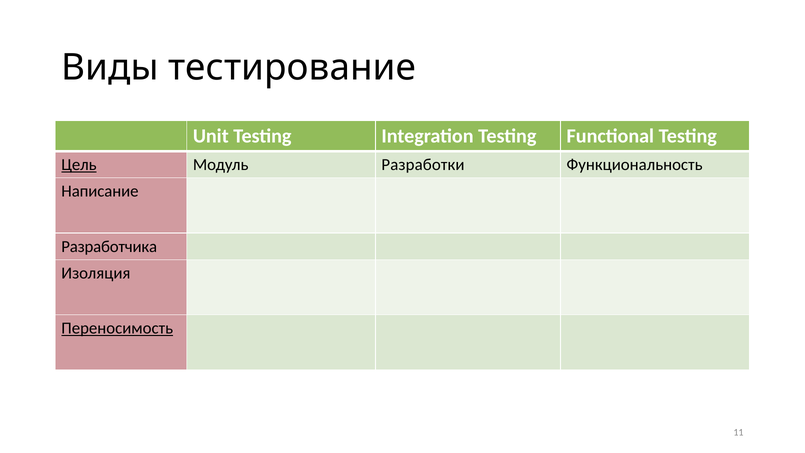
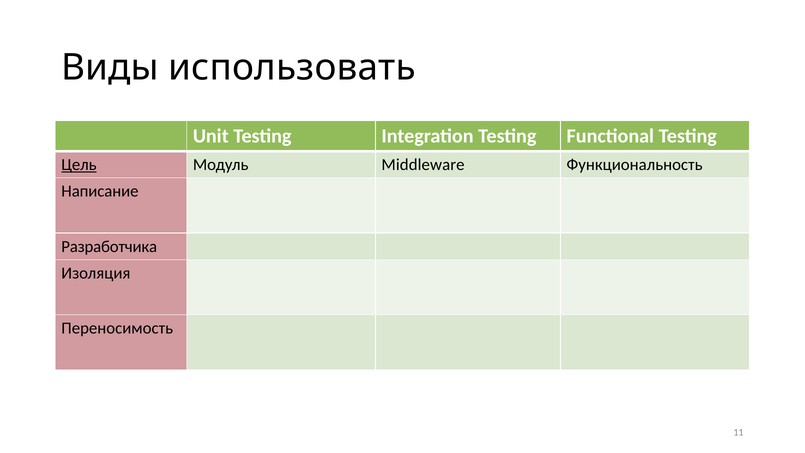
тестирование: тестирование -> использовать
Разработки: Разработки -> Middleware
Переносимость underline: present -> none
